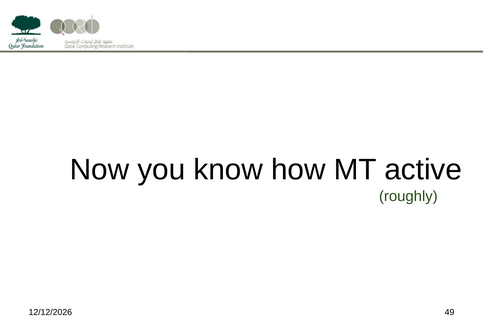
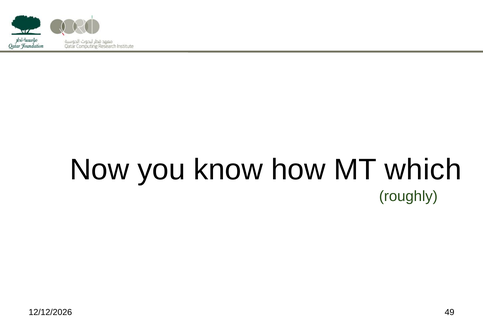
active: active -> which
